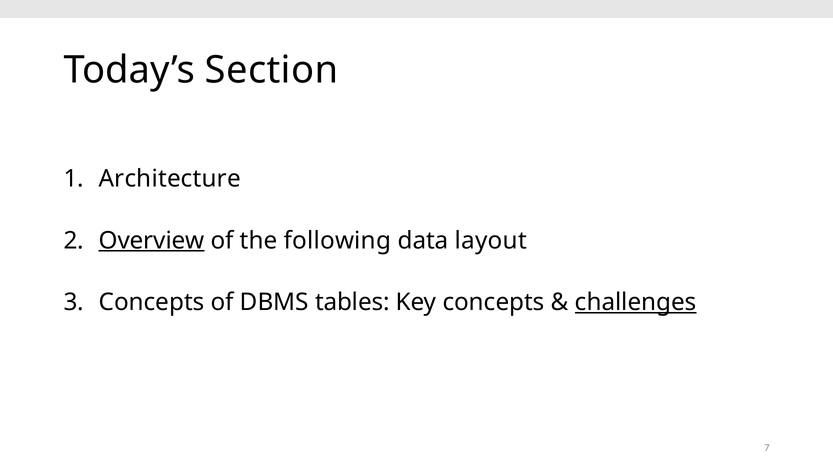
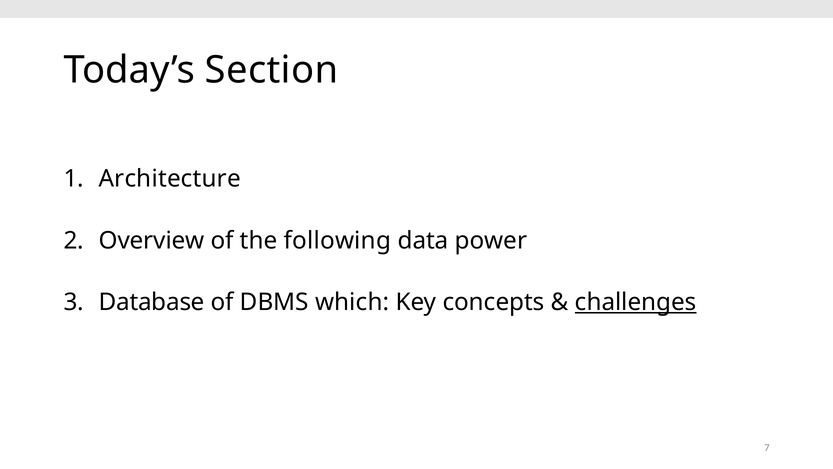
Overview underline: present -> none
layout: layout -> power
Concepts at (152, 302): Concepts -> Database
tables: tables -> which
